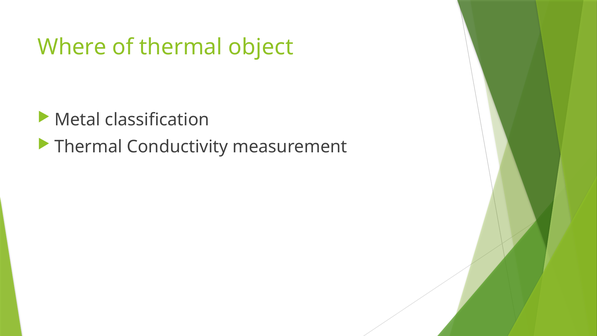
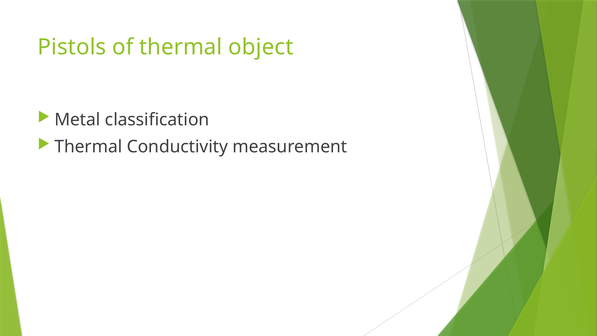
Where: Where -> Pistols
